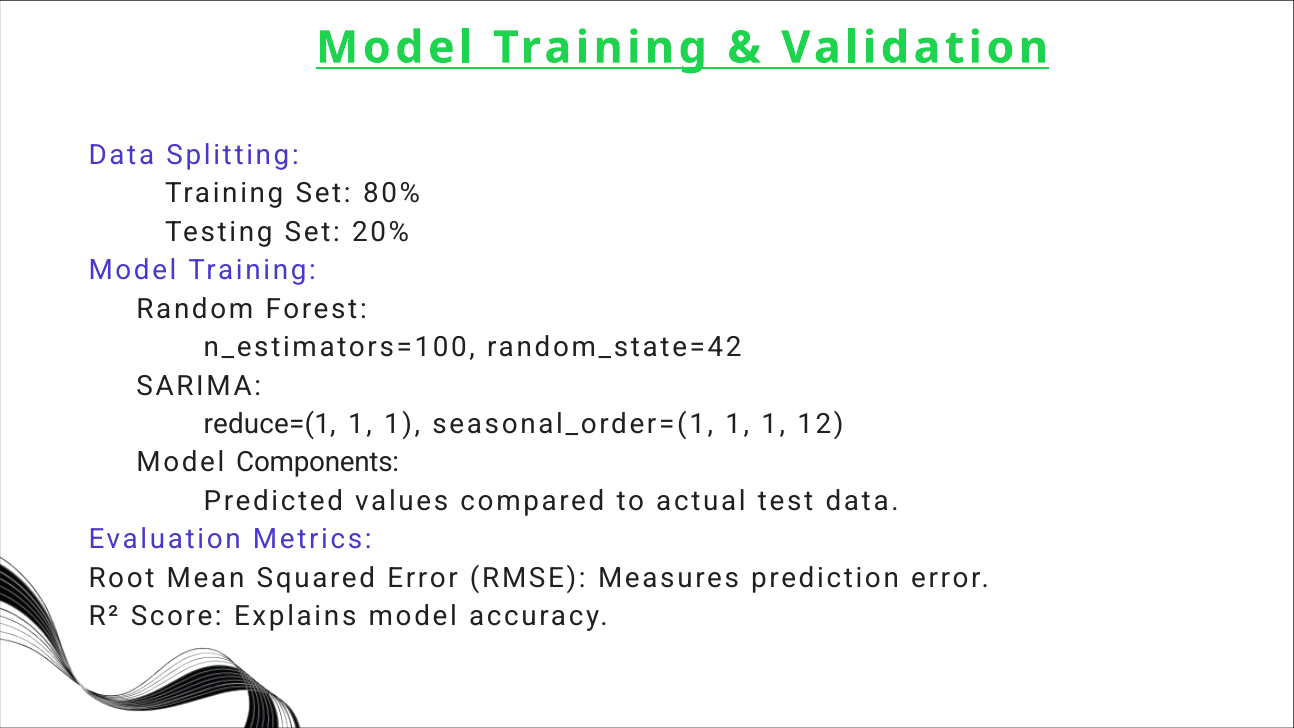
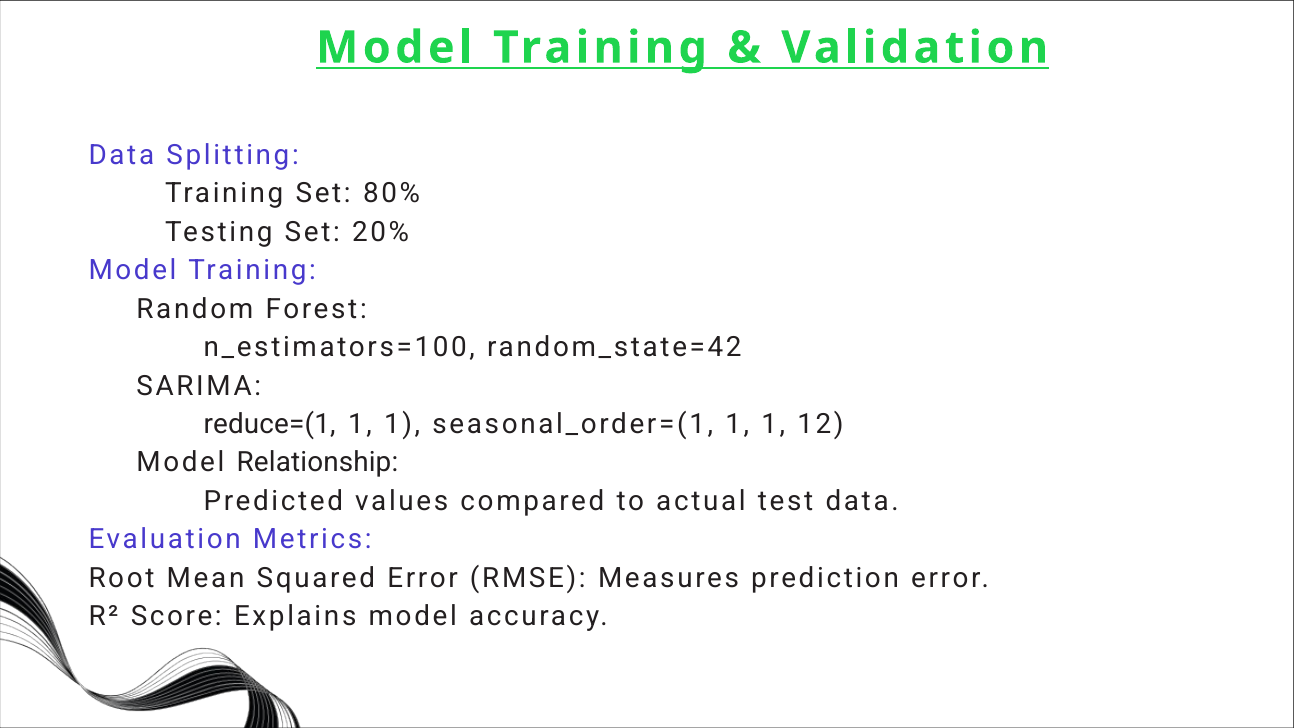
Components: Components -> Relationship
